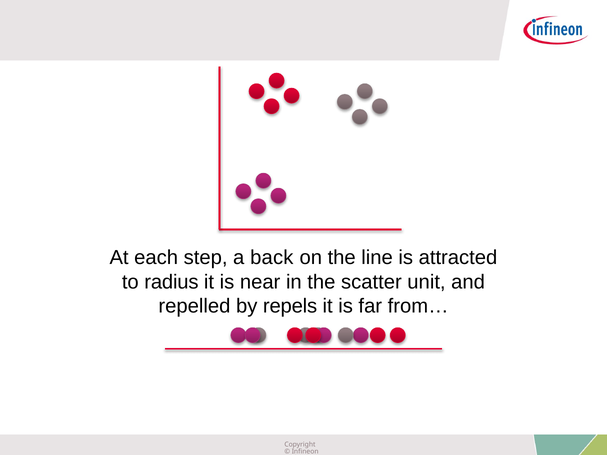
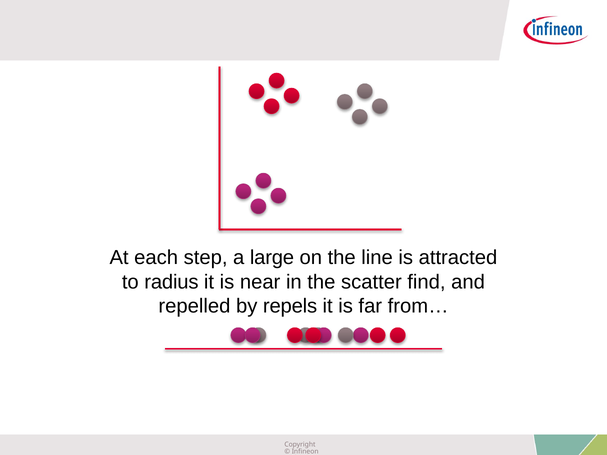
back: back -> large
unit: unit -> find
